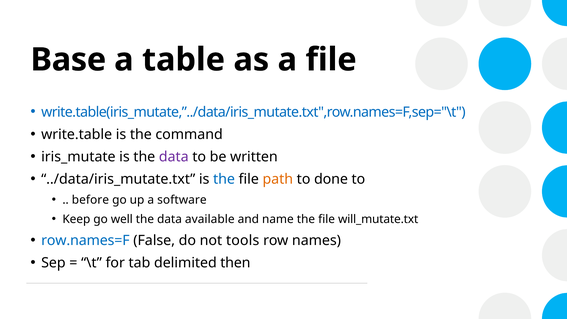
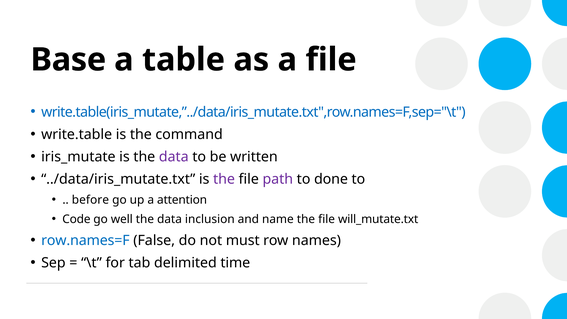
the at (224, 179) colour: blue -> purple
path colour: orange -> purple
software: software -> attention
Keep: Keep -> Code
available: available -> inclusion
tools: tools -> must
then: then -> time
